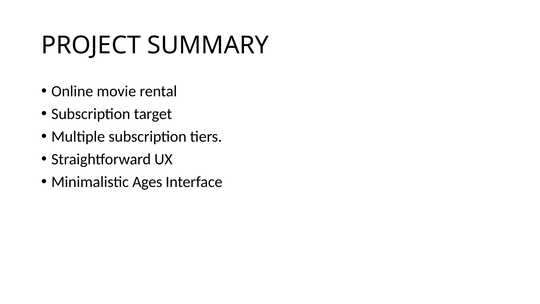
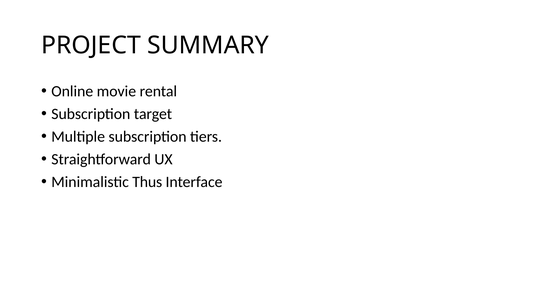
Ages: Ages -> Thus
